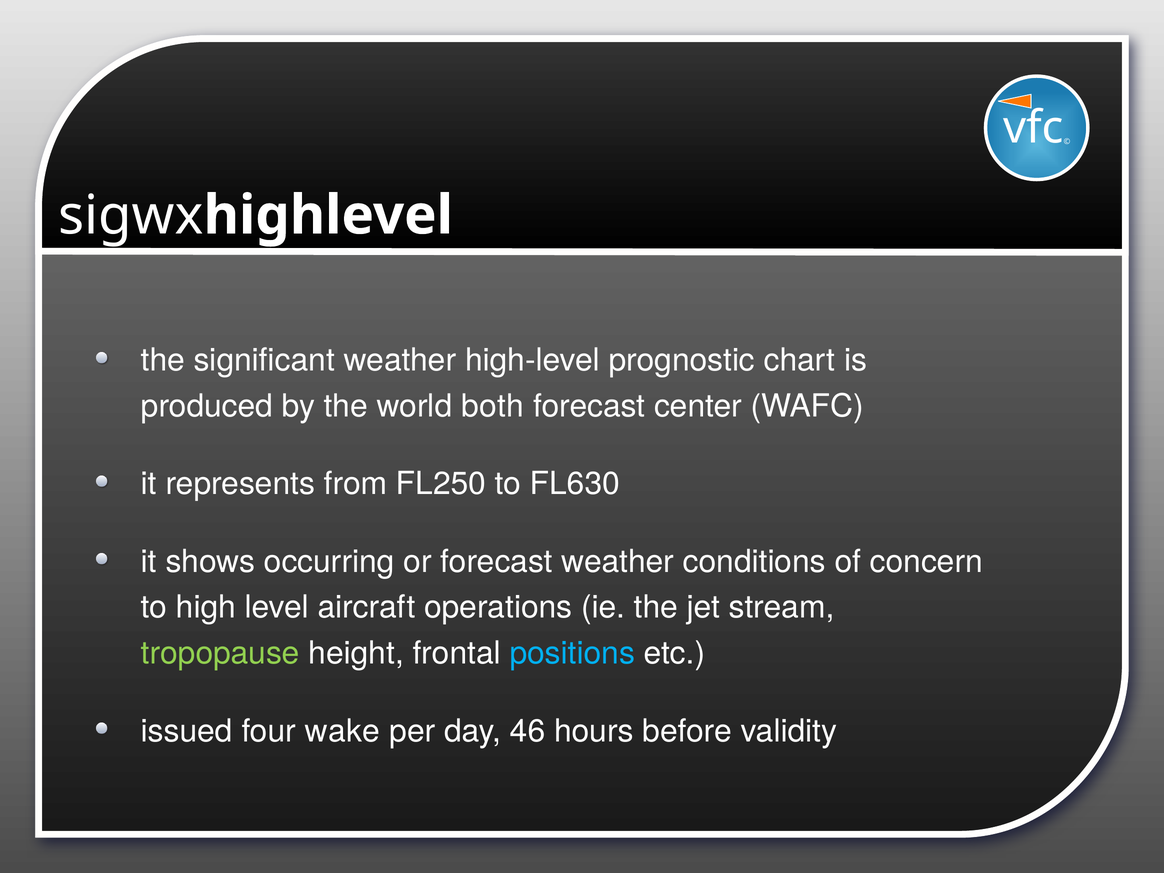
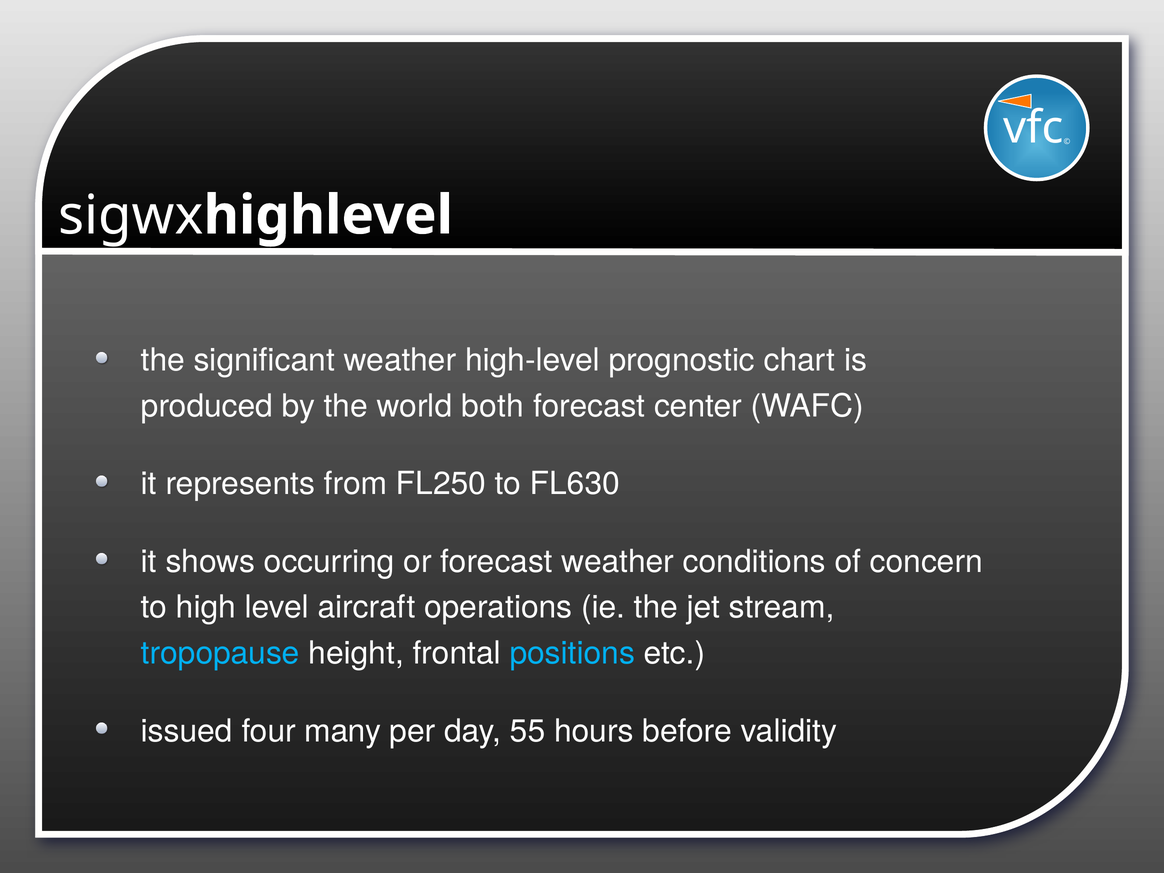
tropopause colour: light green -> light blue
wake: wake -> many
46: 46 -> 55
